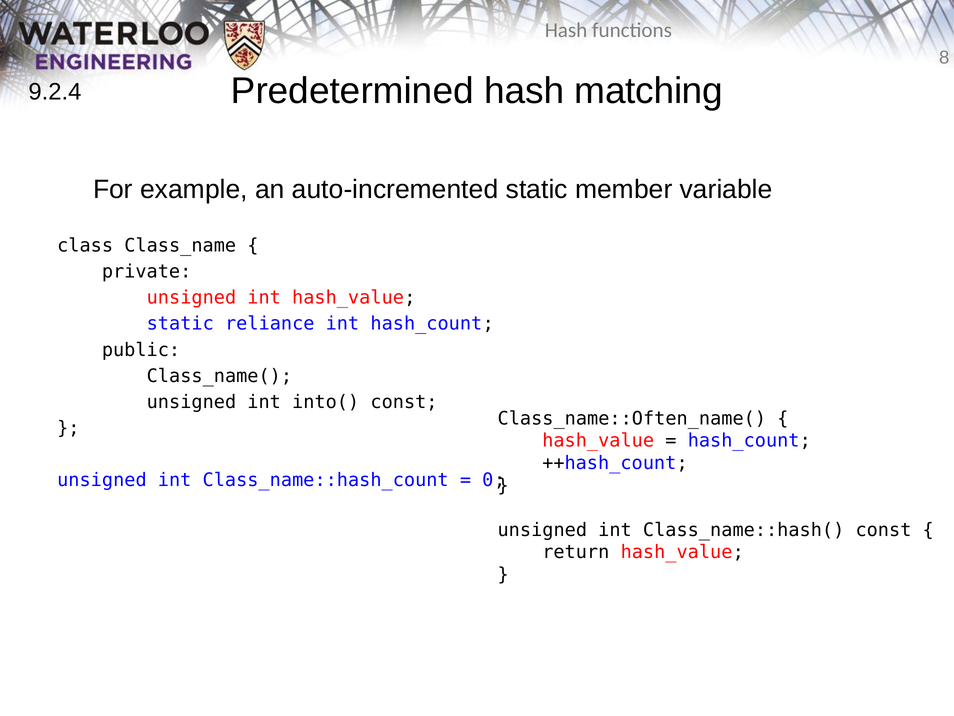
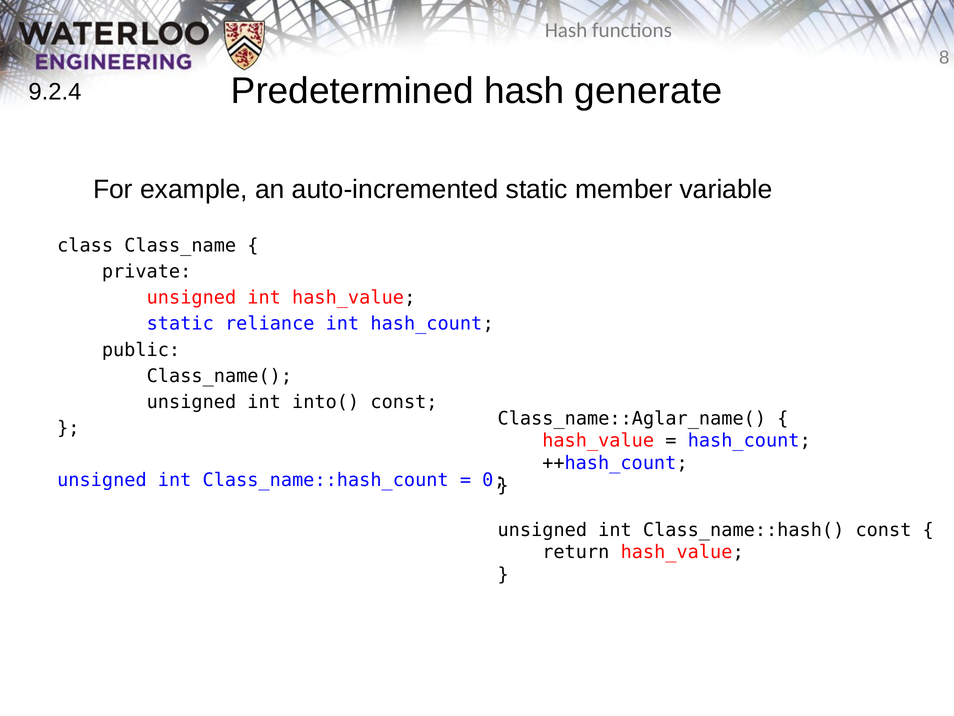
matching: matching -> generate
Class_name::Often_name(: Class_name::Often_name( -> Class_name::Aglar_name(
